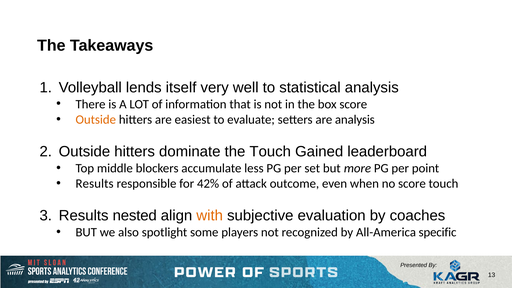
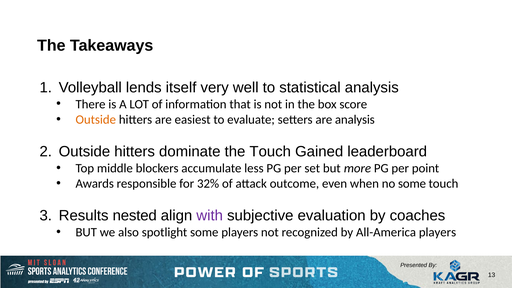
Results at (95, 183): Results -> Awards
42%: 42% -> 32%
no score: score -> some
with colour: orange -> purple
All-America specific: specific -> players
